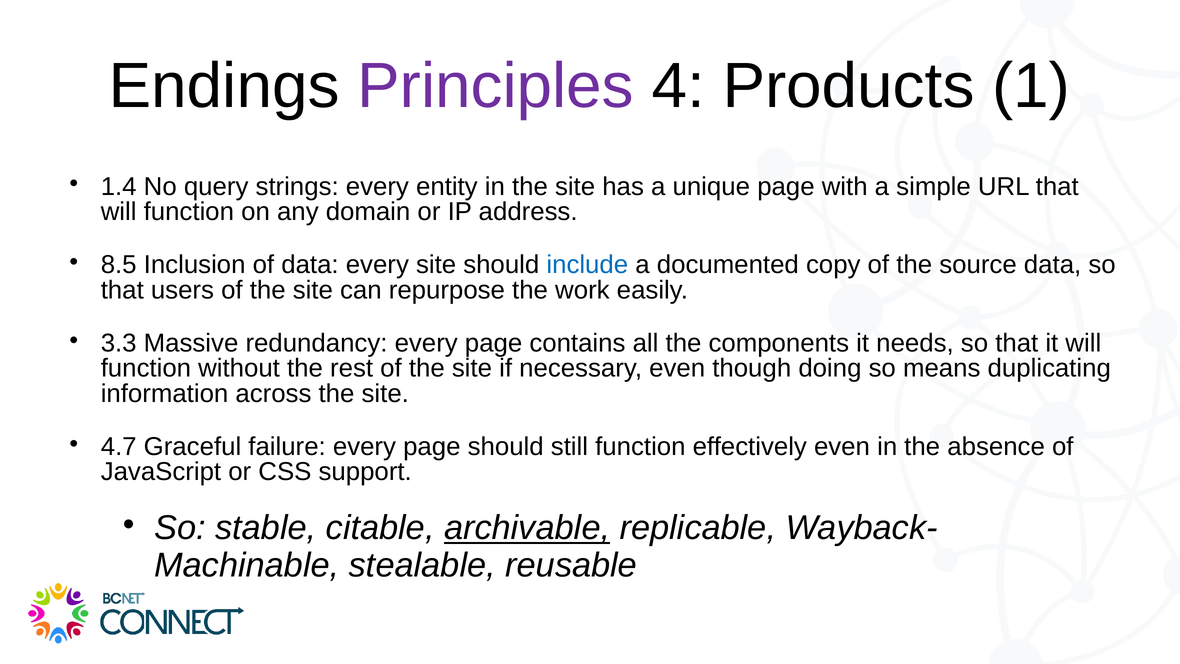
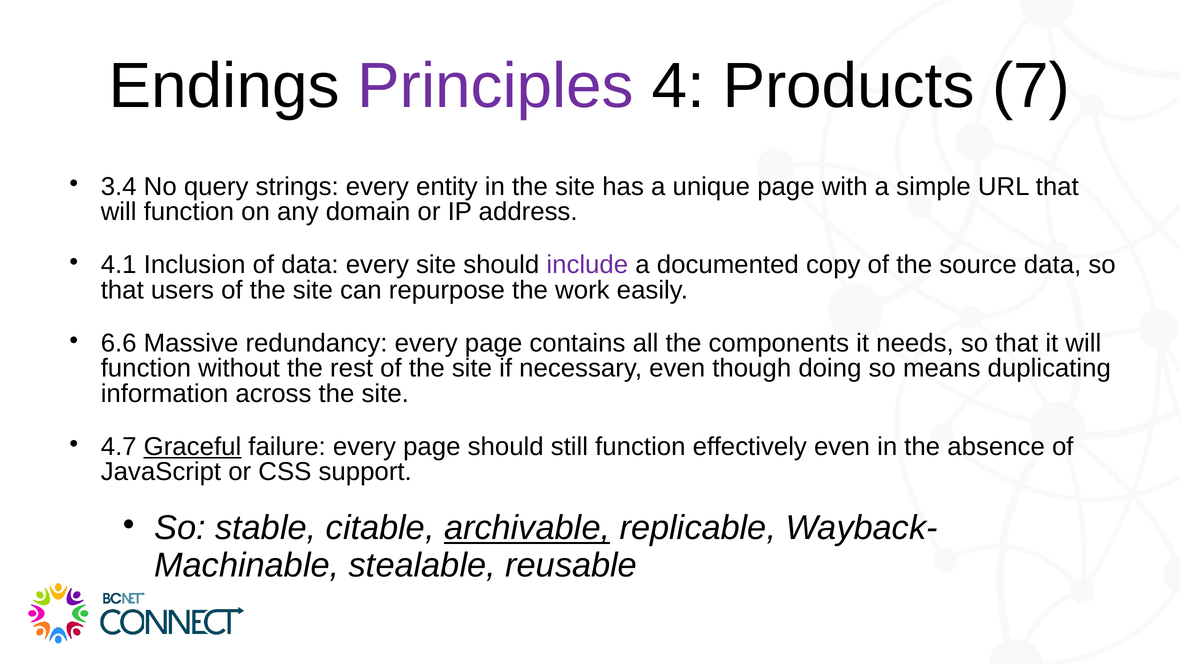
1: 1 -> 7
1.4: 1.4 -> 3.4
8.5: 8.5 -> 4.1
include colour: blue -> purple
3.3: 3.3 -> 6.6
Graceful underline: none -> present
